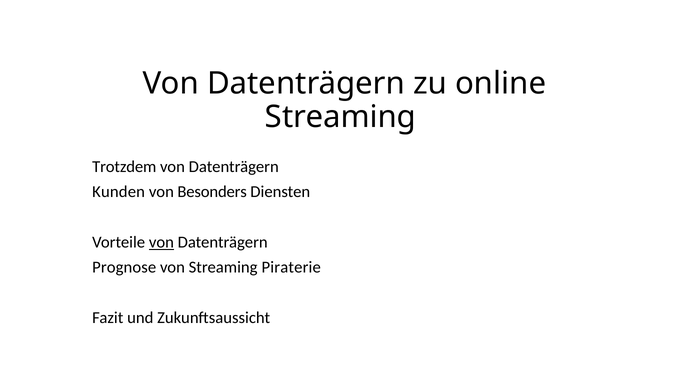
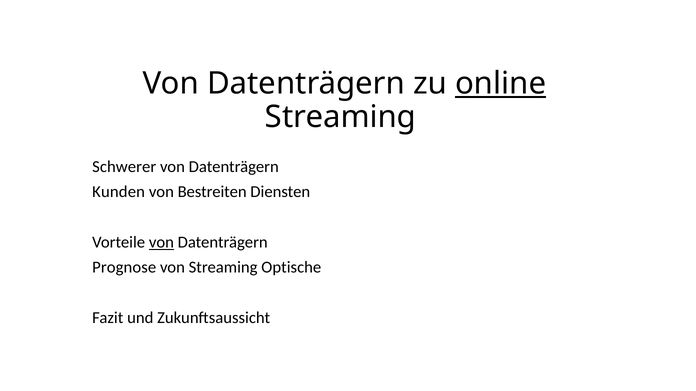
online underline: none -> present
Trotzdem: Trotzdem -> Schwerer
Besonders: Besonders -> Bestreiten
Piraterie: Piraterie -> Optische
